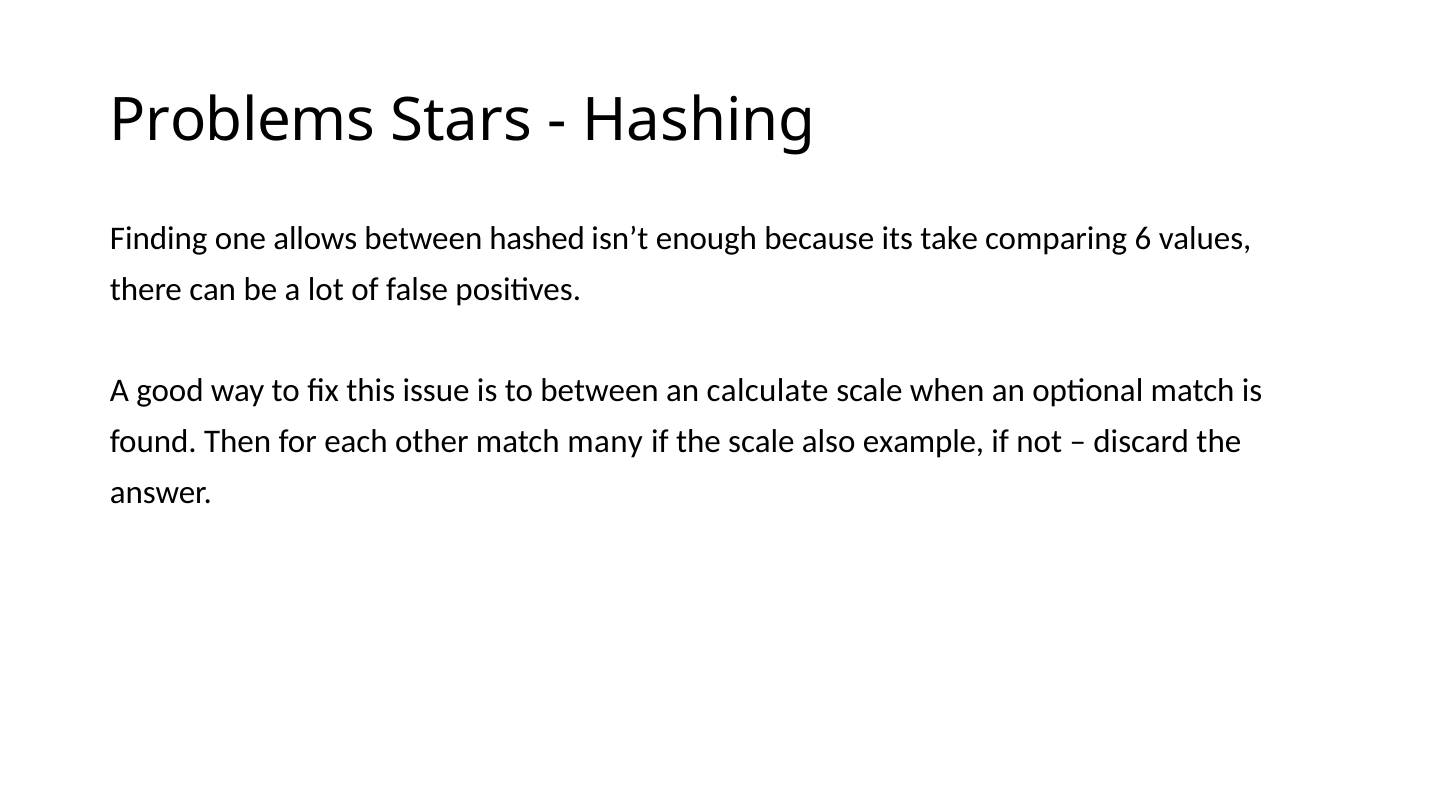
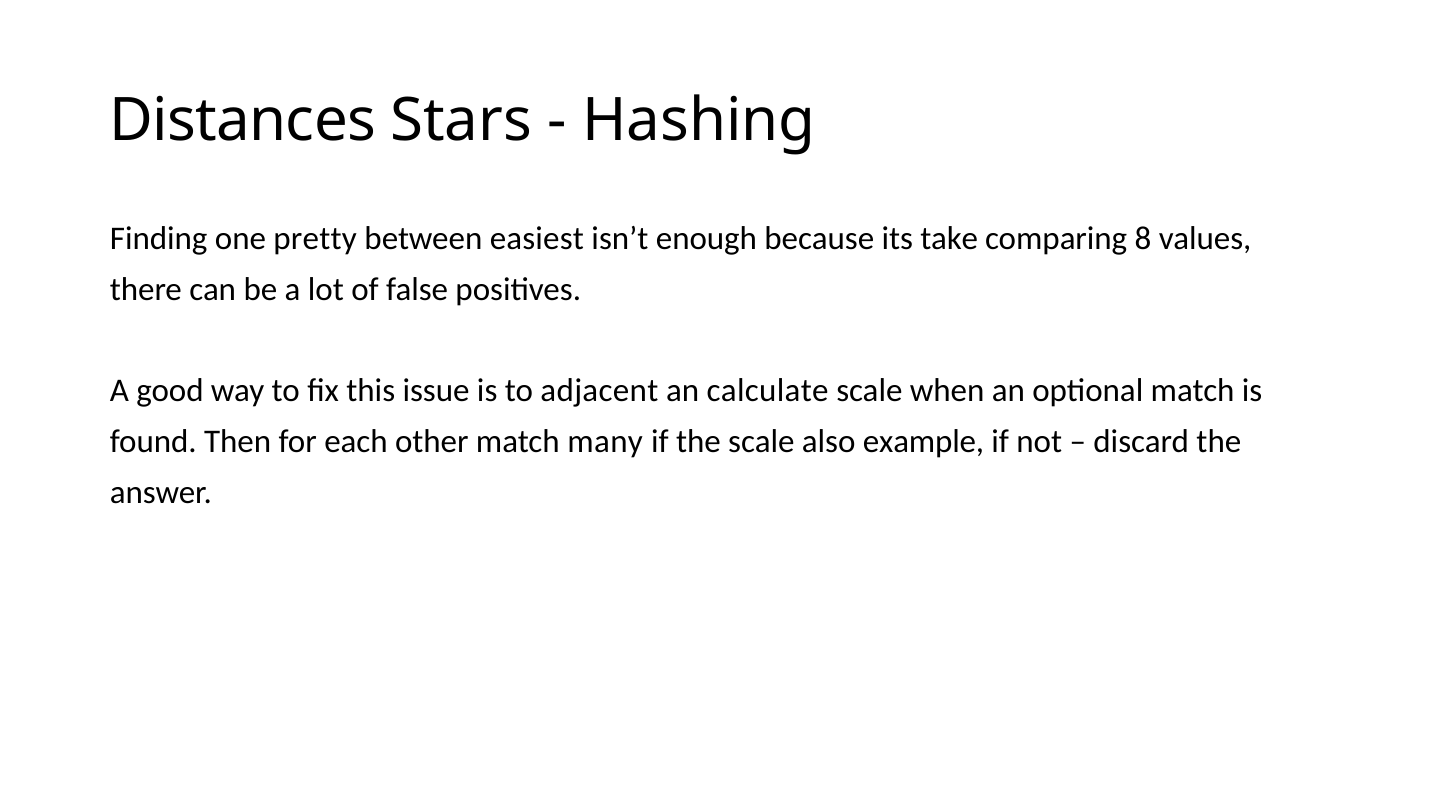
Problems: Problems -> Distances
allows: allows -> pretty
hashed: hashed -> easiest
6: 6 -> 8
to between: between -> adjacent
